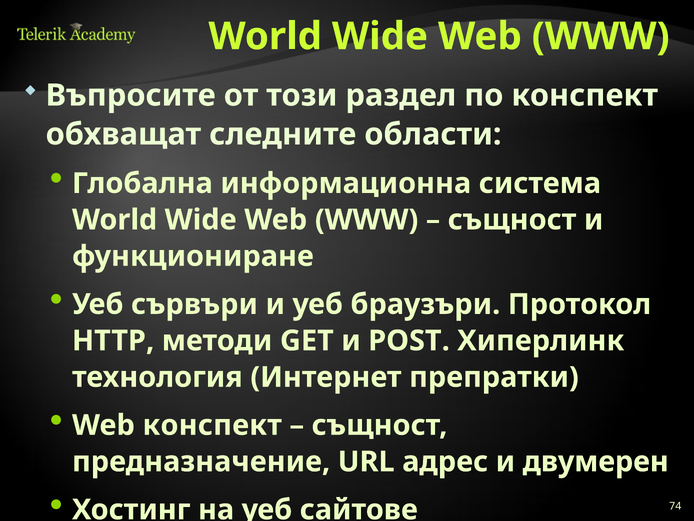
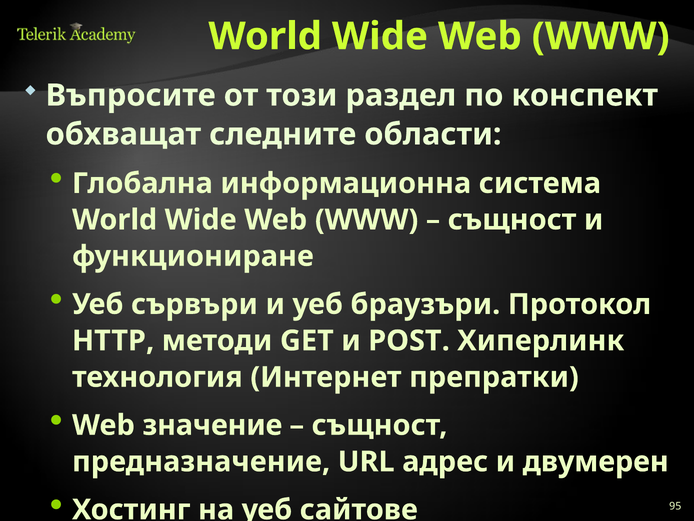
Web конспект: конспект -> значение
74: 74 -> 95
